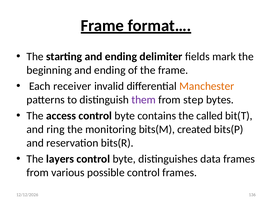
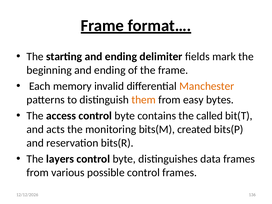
receiver: receiver -> memory
them colour: purple -> orange
step: step -> easy
ring: ring -> acts
